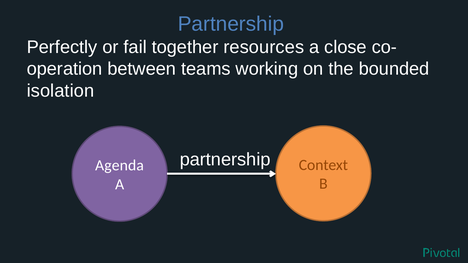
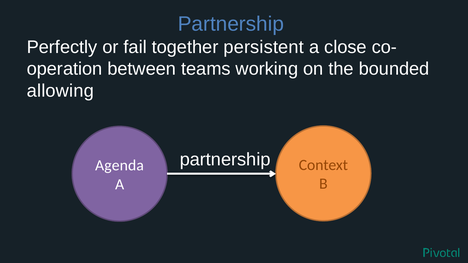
resources: resources -> persistent
isolation: isolation -> allowing
